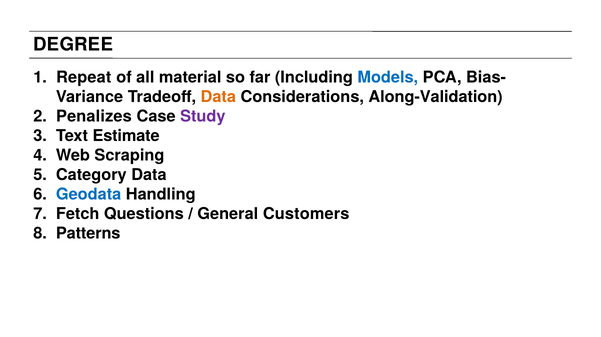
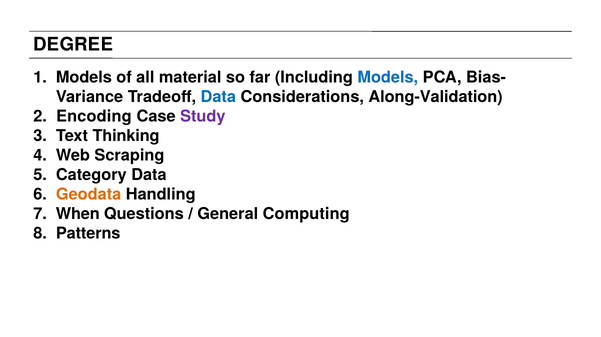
Repeat at (84, 77): Repeat -> Models
Data at (218, 97) colour: orange -> blue
Penalizes: Penalizes -> Encoding
Estimate: Estimate -> Thinking
Geodata colour: blue -> orange
Fetch: Fetch -> When
Customers: Customers -> Computing
